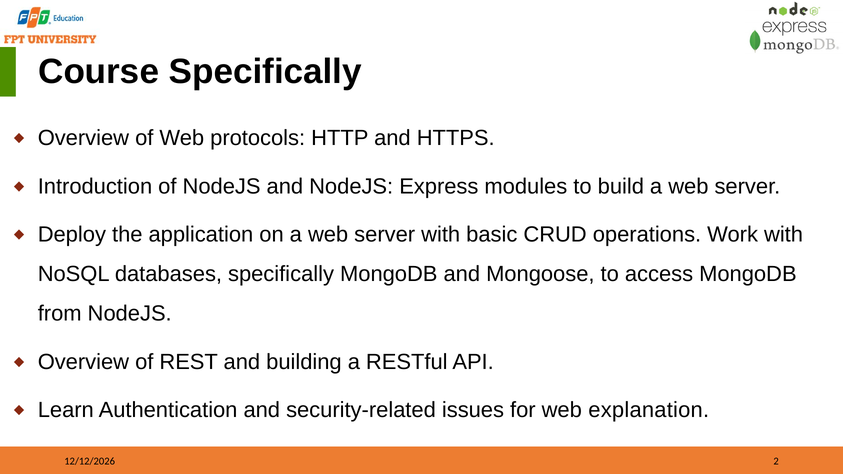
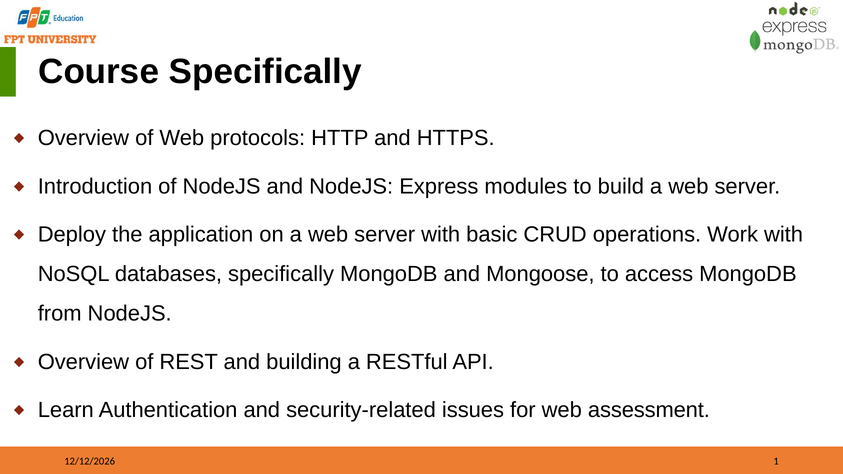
explanation: explanation -> assessment
2: 2 -> 1
